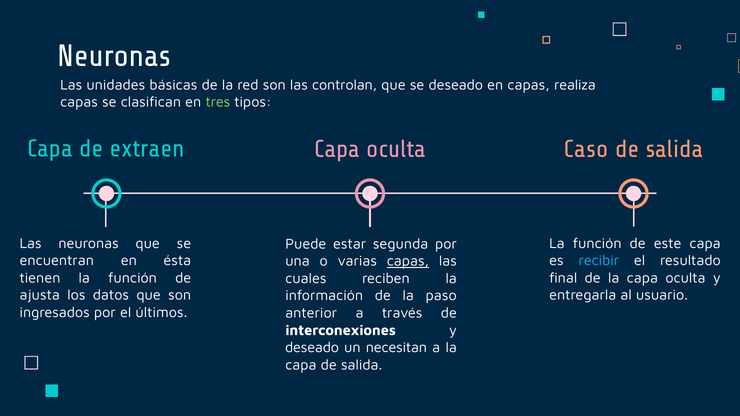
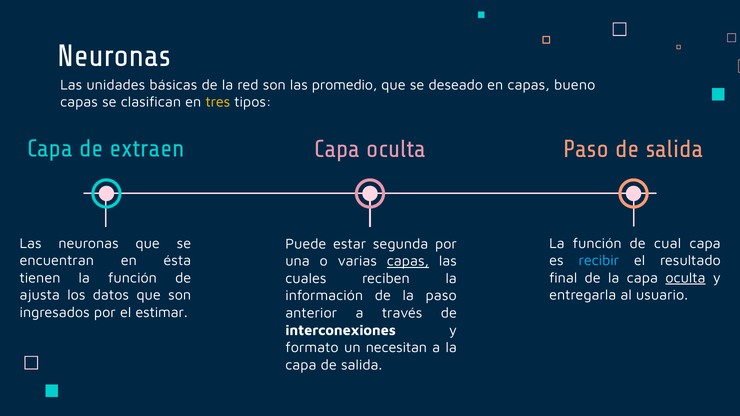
controlan: controlan -> promedio
realiza: realiza -> bueno
tres colour: light green -> yellow
oculta Caso: Caso -> Paso
este: este -> cual
oculta at (685, 278) underline: none -> present
últimos: últimos -> estimar
deseado at (312, 348): deseado -> formato
